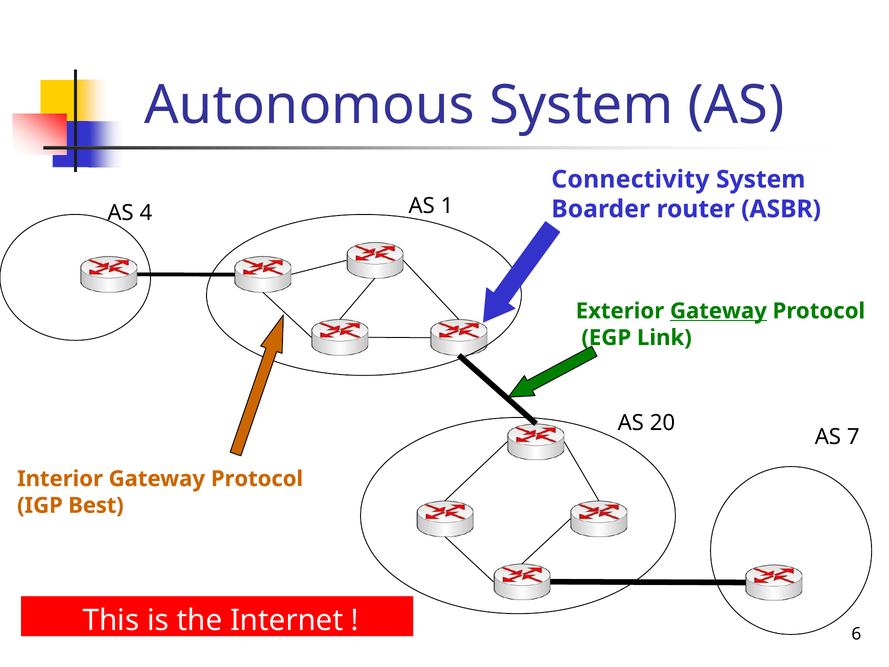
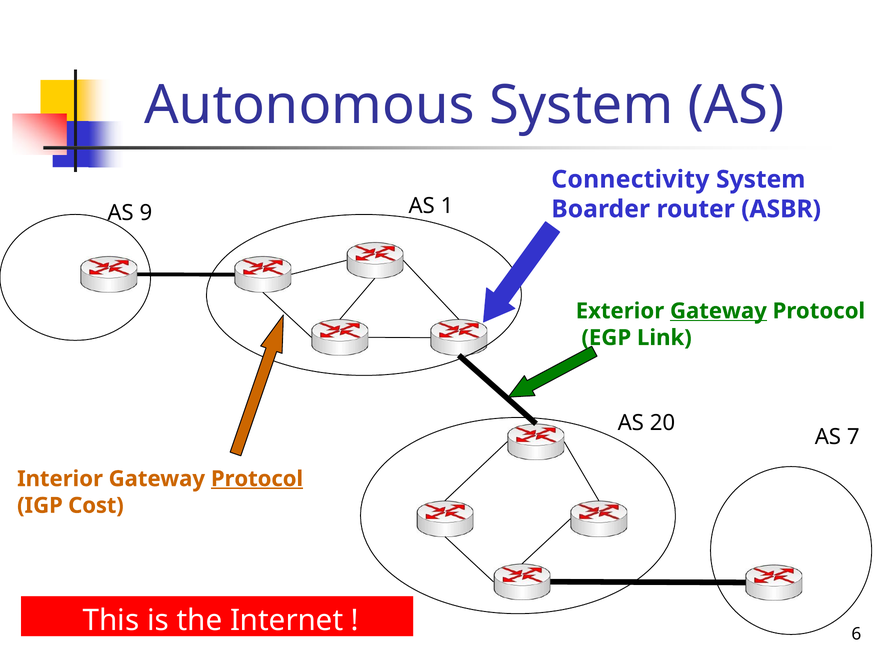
4: 4 -> 9
Protocol at (257, 479) underline: none -> present
Best: Best -> Cost
